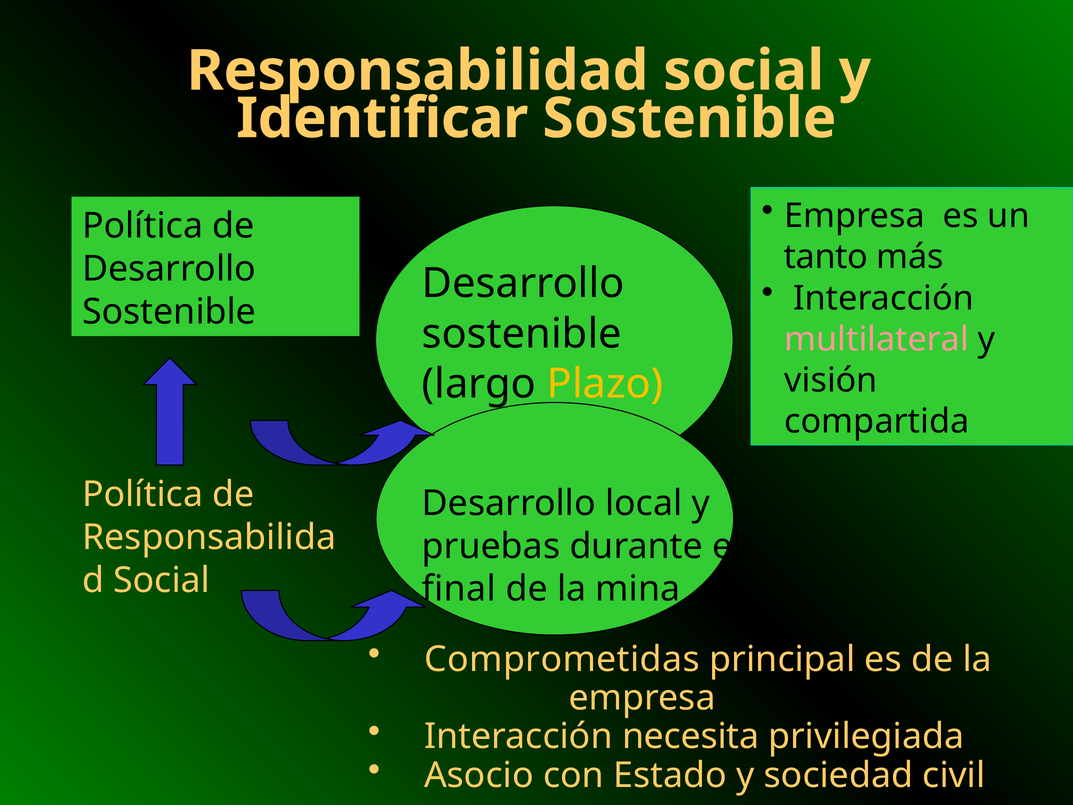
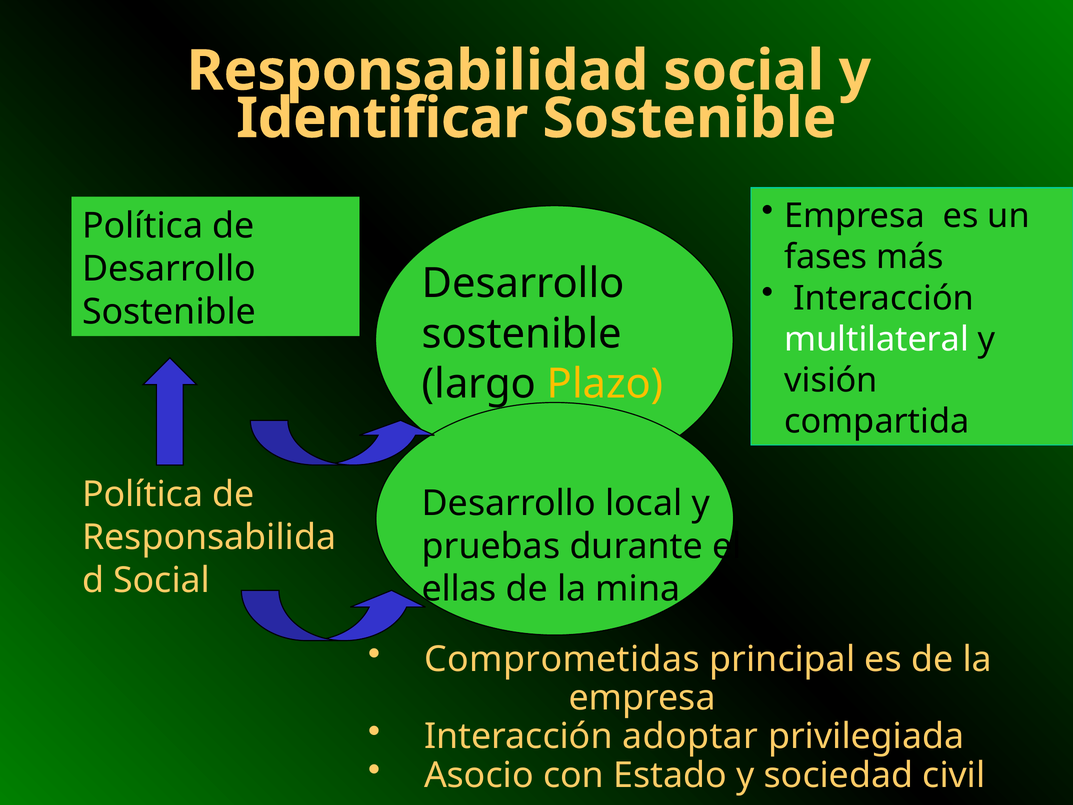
tanto: tanto -> fases
multilateral colour: pink -> white
final: final -> ellas
necesita: necesita -> adoptar
